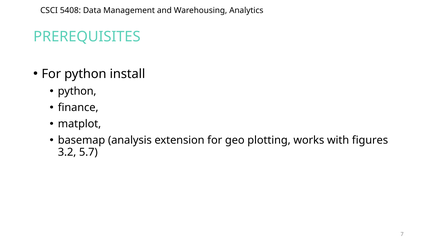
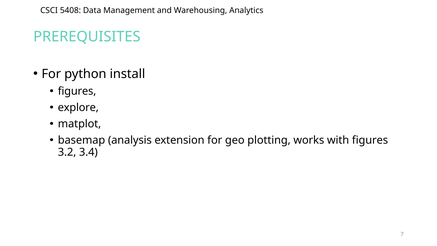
python at (77, 91): python -> figures
finance: finance -> explore
5.7: 5.7 -> 3.4
